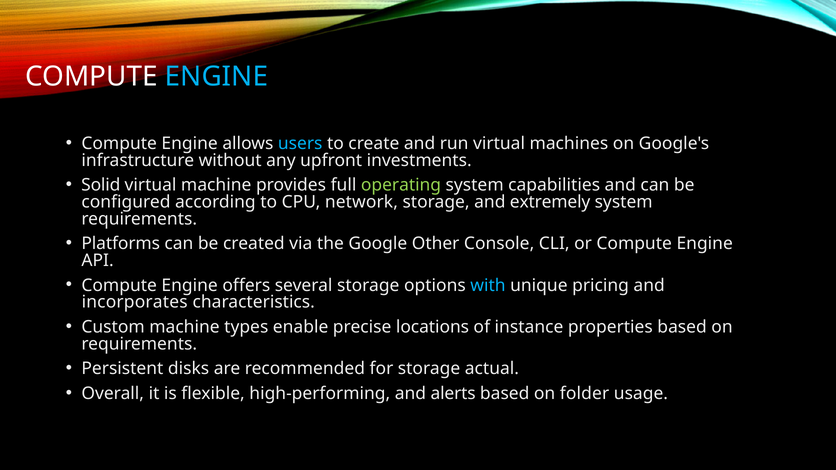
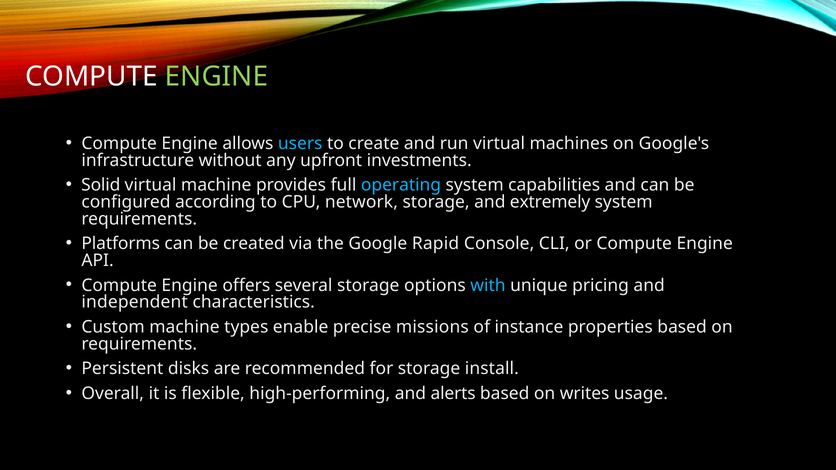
ENGINE at (217, 76) colour: light blue -> light green
operating colour: light green -> light blue
Other: Other -> Rapid
incorporates: incorporates -> independent
locations: locations -> missions
actual: actual -> install
folder: folder -> writes
